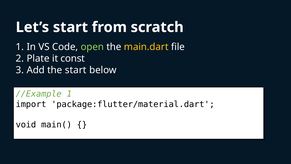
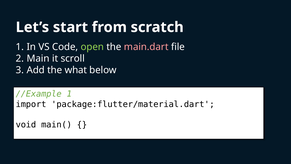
main.dart colour: yellow -> pink
Plate: Plate -> Main
const: const -> scroll
the start: start -> what
